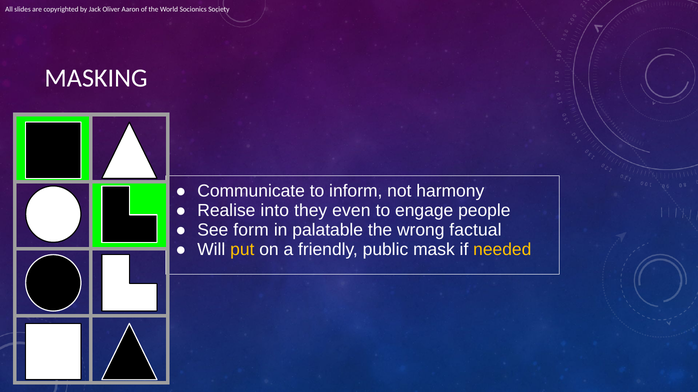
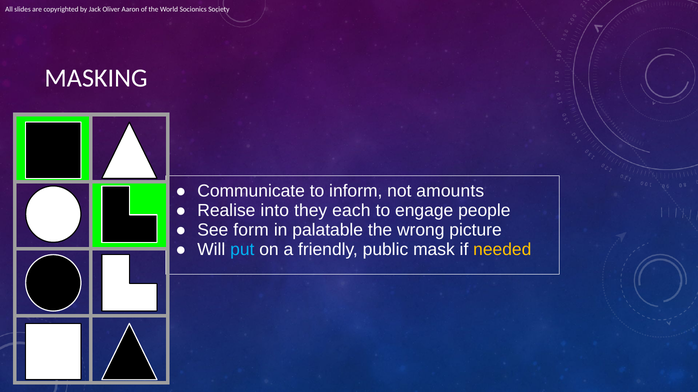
harmony: harmony -> amounts
even: even -> each
factual: factual -> picture
put colour: yellow -> light blue
